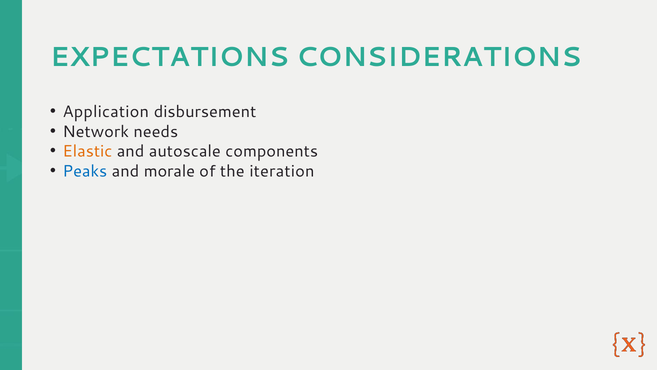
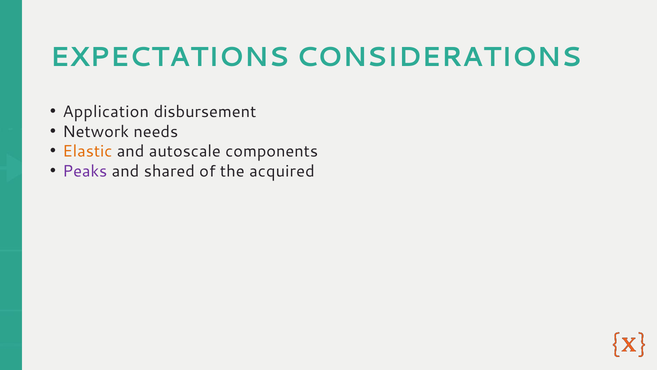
Peaks colour: blue -> purple
morale: morale -> shared
iteration: iteration -> acquired
